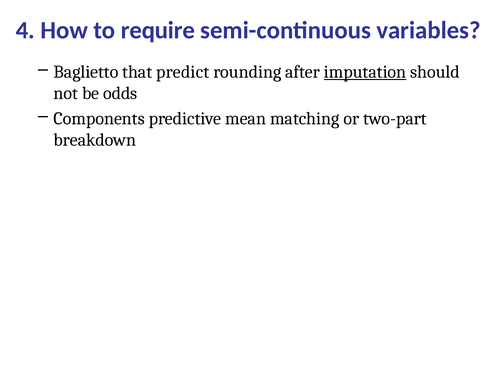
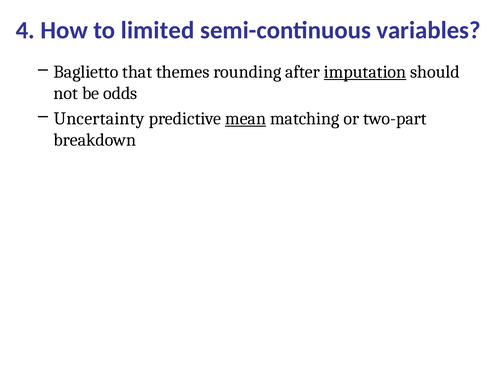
require: require -> limited
predict: predict -> themes
Components: Components -> Uncertainty
mean underline: none -> present
